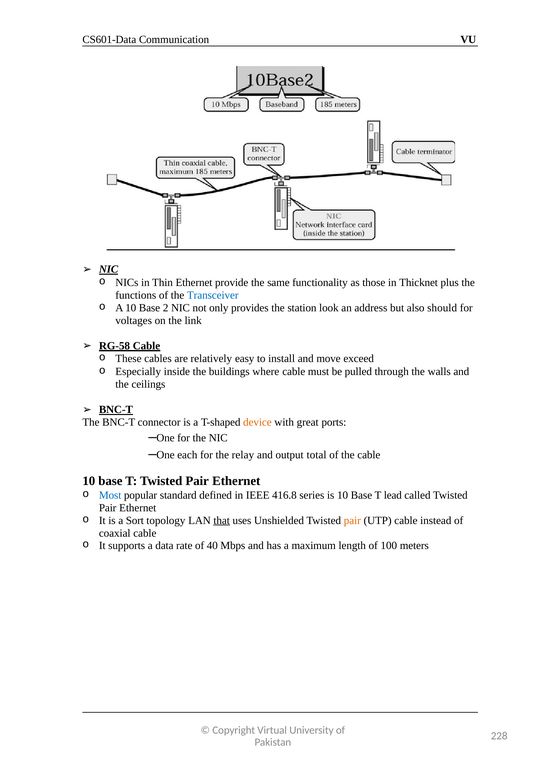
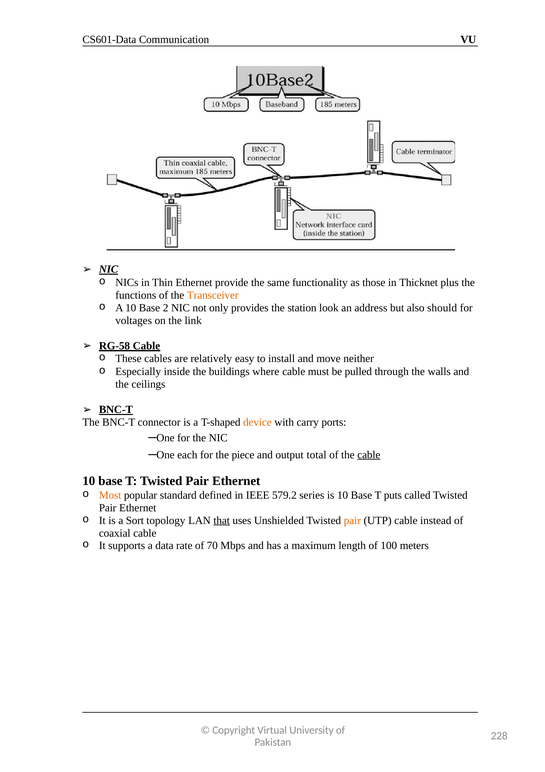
Transceiver colour: blue -> orange
exceed: exceed -> neither
great: great -> carry
relay: relay -> piece
cable at (369, 454) underline: none -> present
Most colour: blue -> orange
416.8: 416.8 -> 579.2
lead: lead -> puts
40: 40 -> 70
